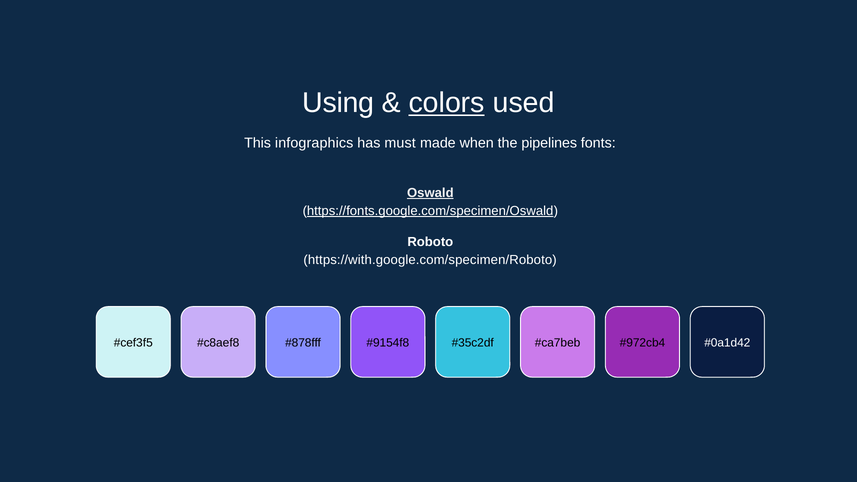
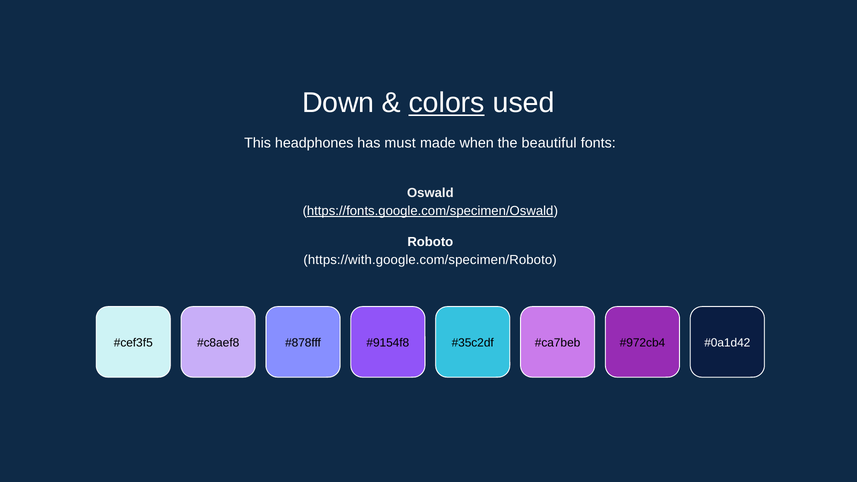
Using: Using -> Down
infographics: infographics -> headphones
pipelines: pipelines -> beautiful
Oswald underline: present -> none
